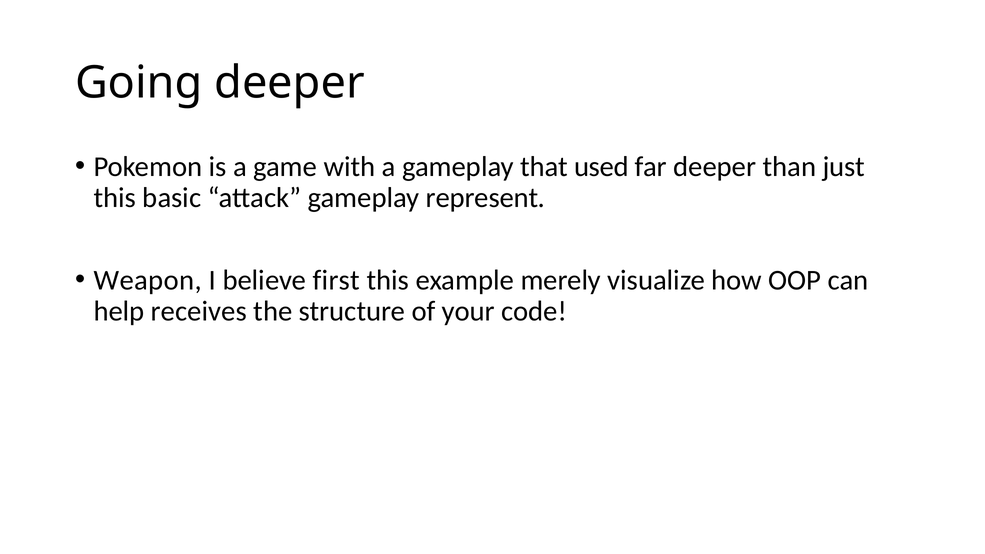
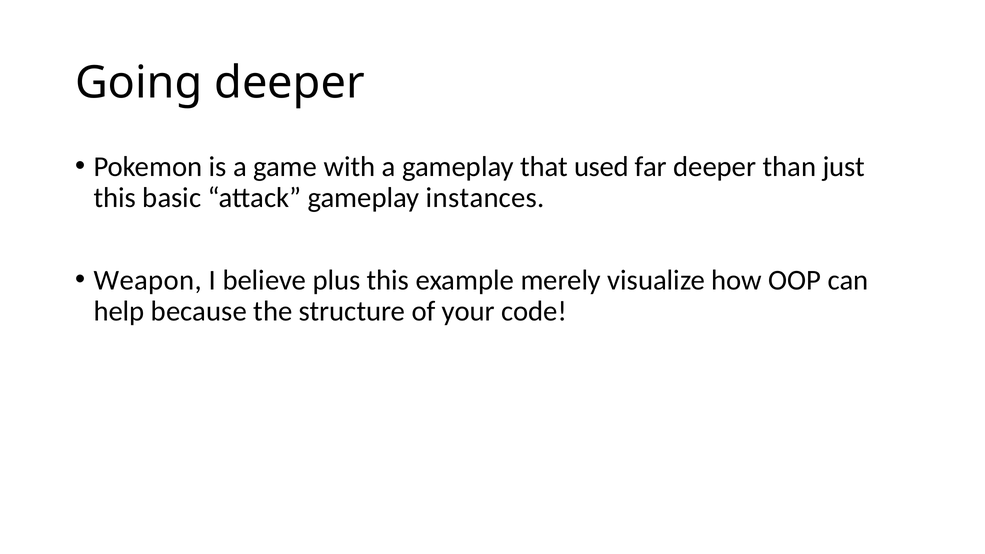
represent: represent -> instances
first: first -> plus
receives: receives -> because
